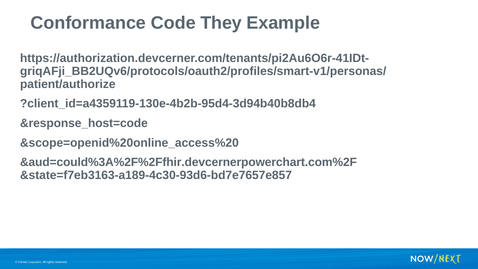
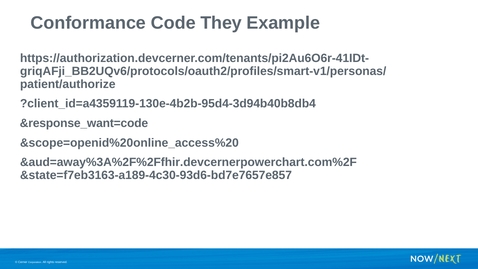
&response_host=code: &response_host=code -> &response_want=code
&aud=could%3A%2F%2Ffhir.devcernerpowerchart.com%2F: &aud=could%3A%2F%2Ffhir.devcernerpowerchart.com%2F -> &aud=away%3A%2F%2Ffhir.devcernerpowerchart.com%2F
